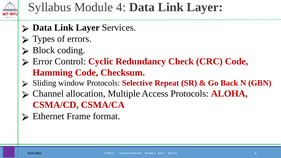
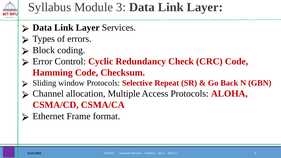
Module 4: 4 -> 3
